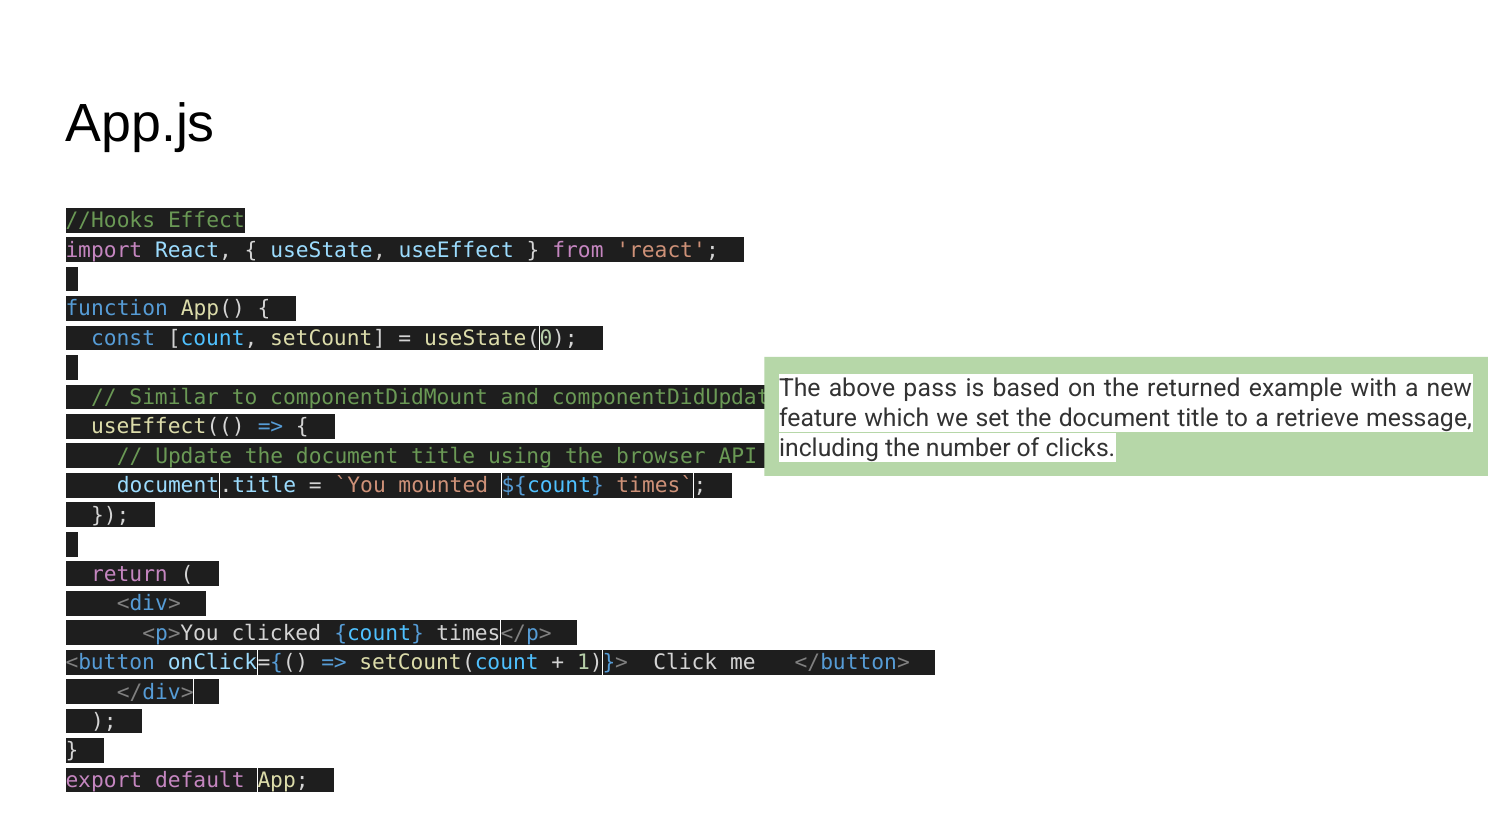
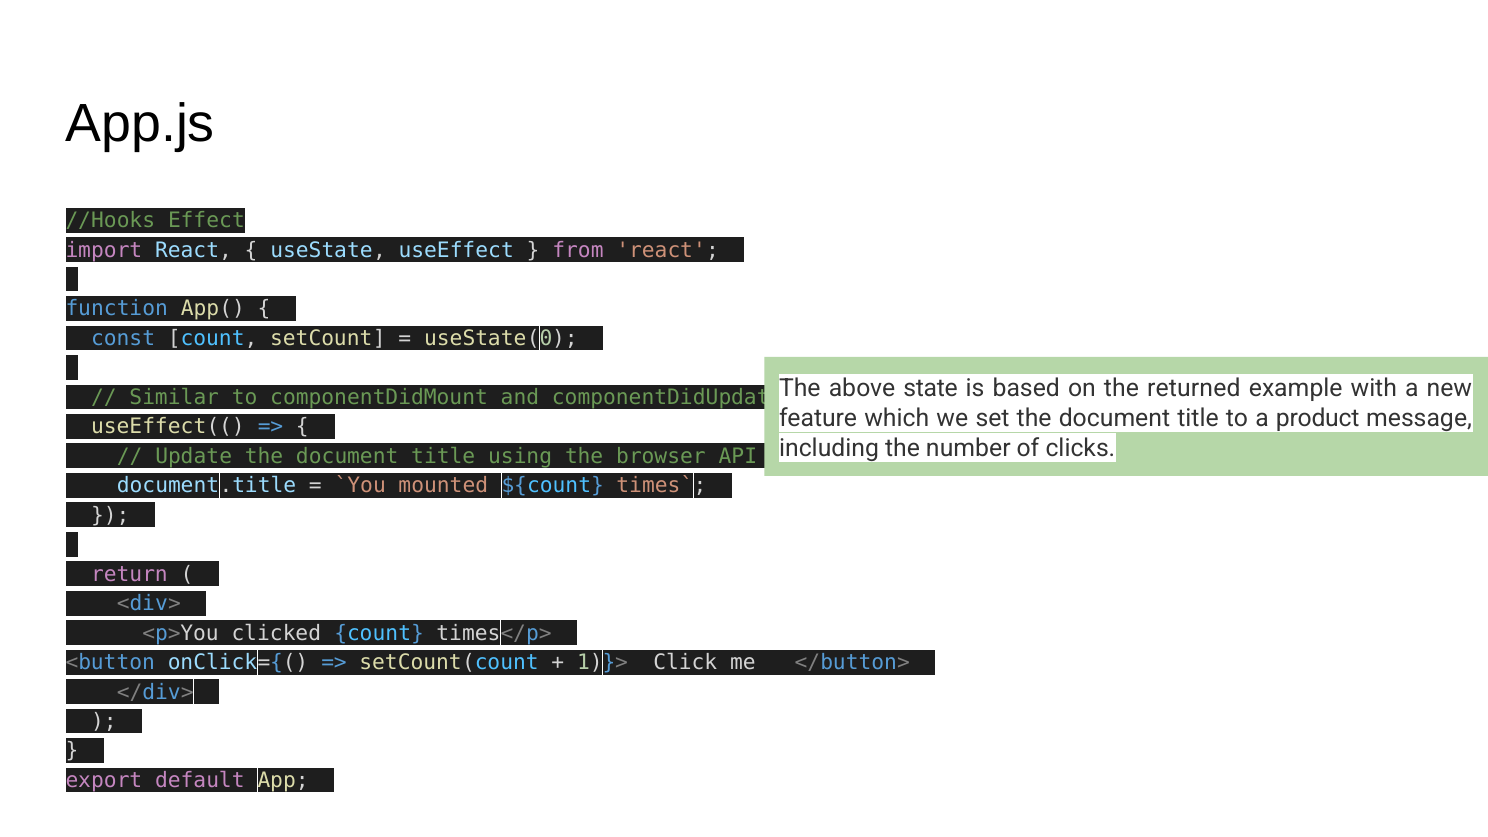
pass: pass -> state
retrieve: retrieve -> product
